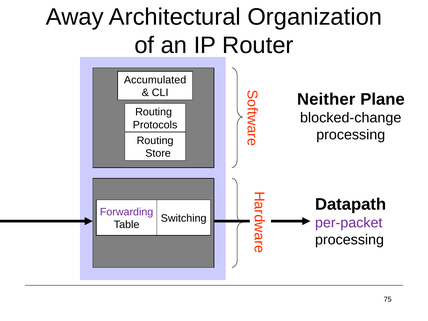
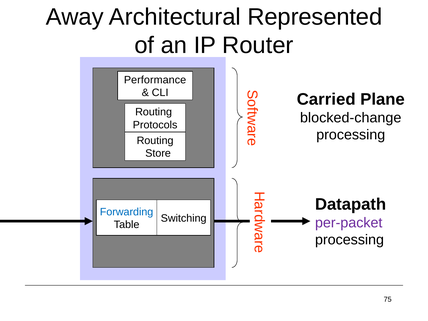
Organization: Organization -> Represented
Accumulated: Accumulated -> Performance
Neither: Neither -> Carried
Forwarding colour: purple -> blue
